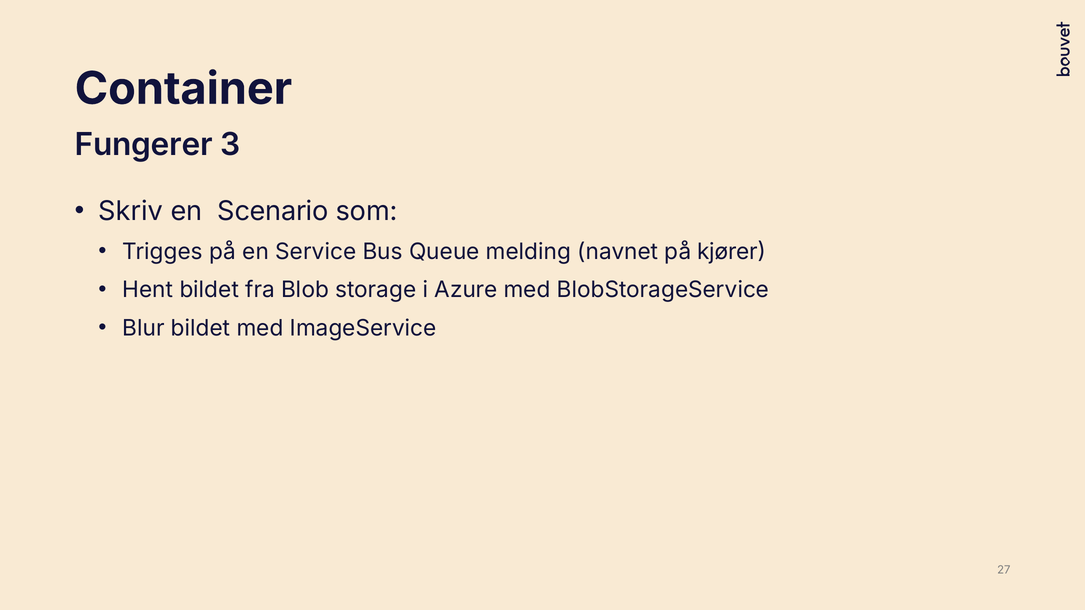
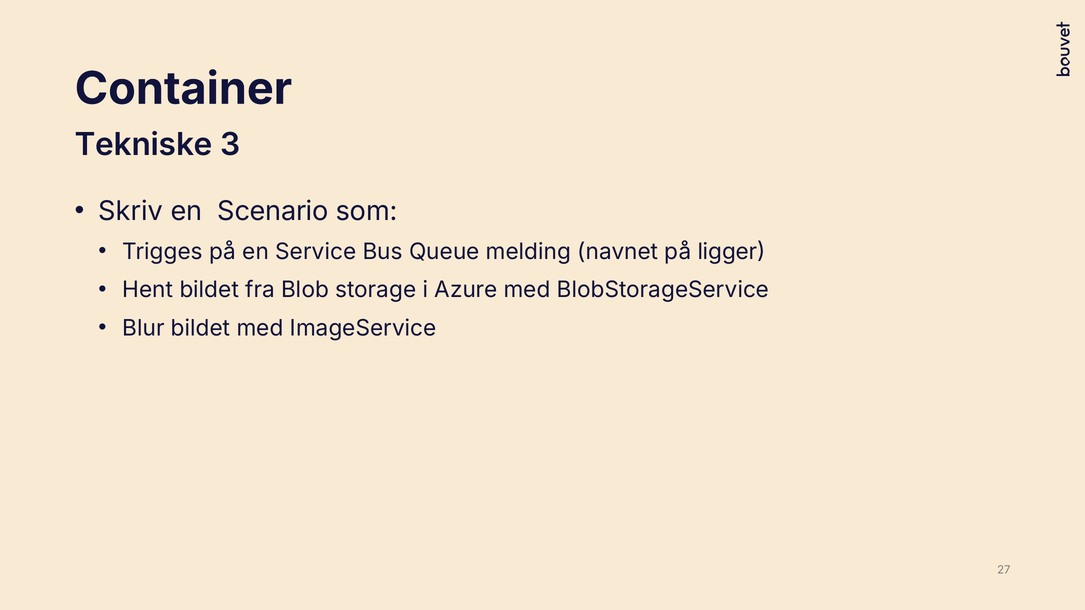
Fungerer: Fungerer -> Tekniske
kjører: kjører -> ligger
